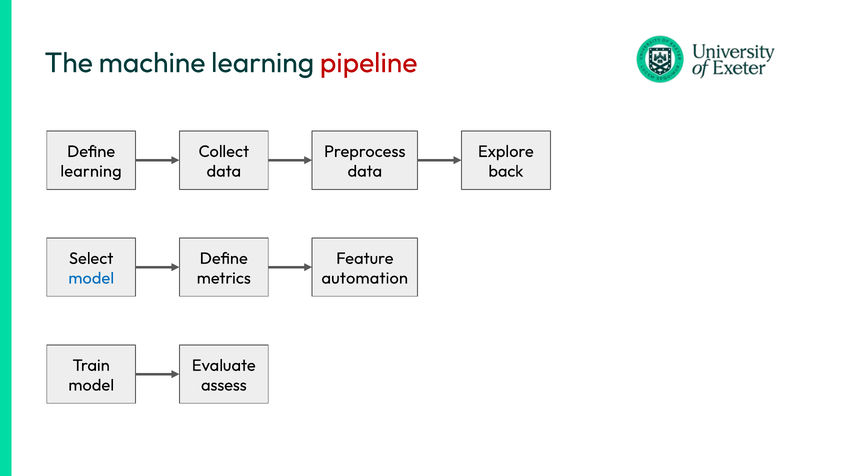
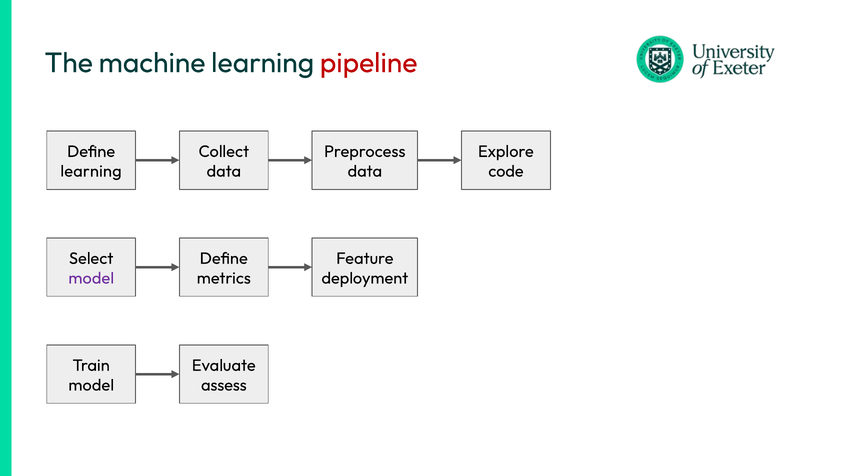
back: back -> code
model at (91, 278) colour: blue -> purple
automation: automation -> deployment
